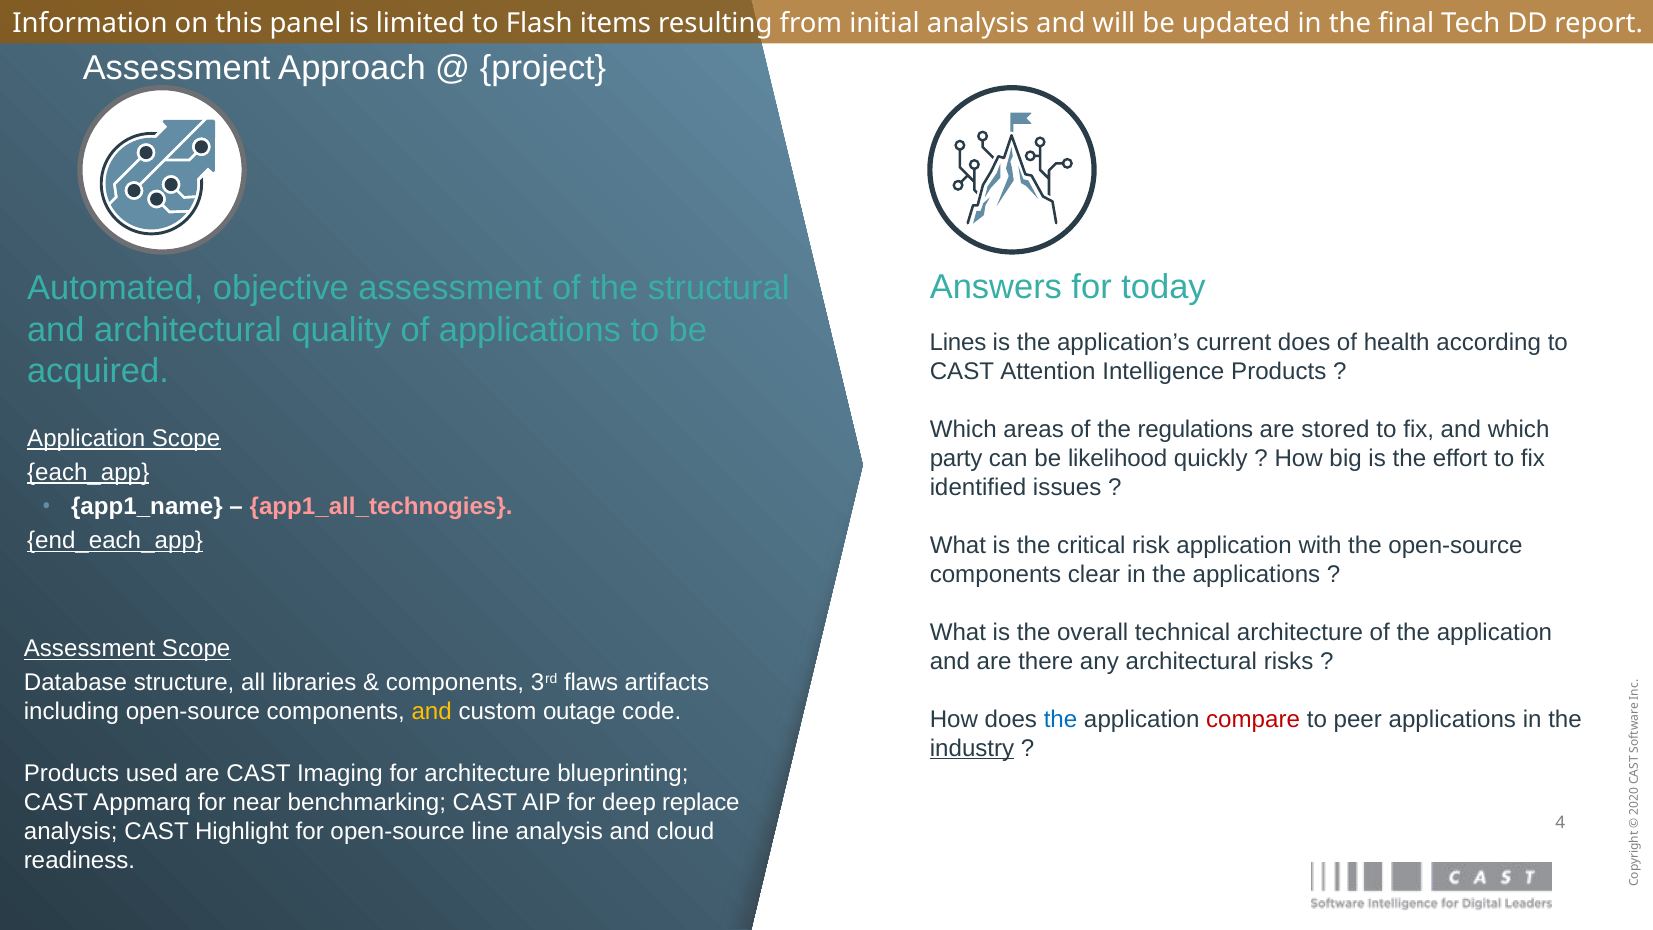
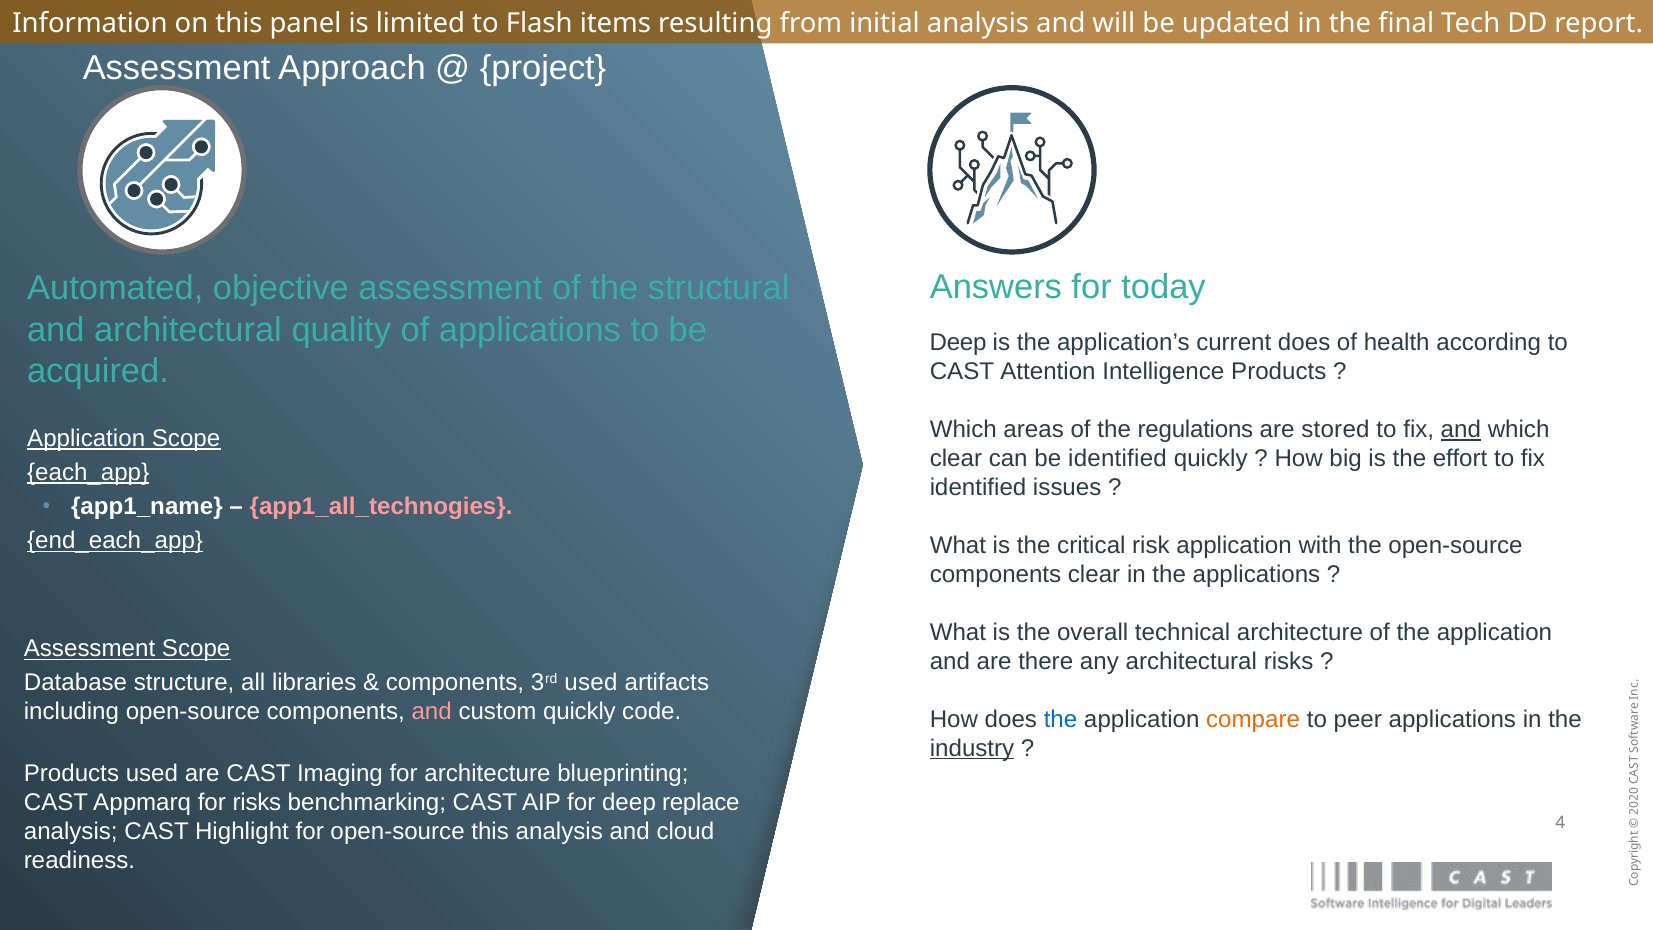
Lines at (958, 343): Lines -> Deep
and at (1461, 430) underline: none -> present
party at (956, 459): party -> clear
be likelihood: likelihood -> identified
3rd flaws: flaws -> used
and at (432, 712) colour: yellow -> pink
custom outage: outage -> quickly
compare colour: red -> orange
for near: near -> risks
open-source line: line -> this
